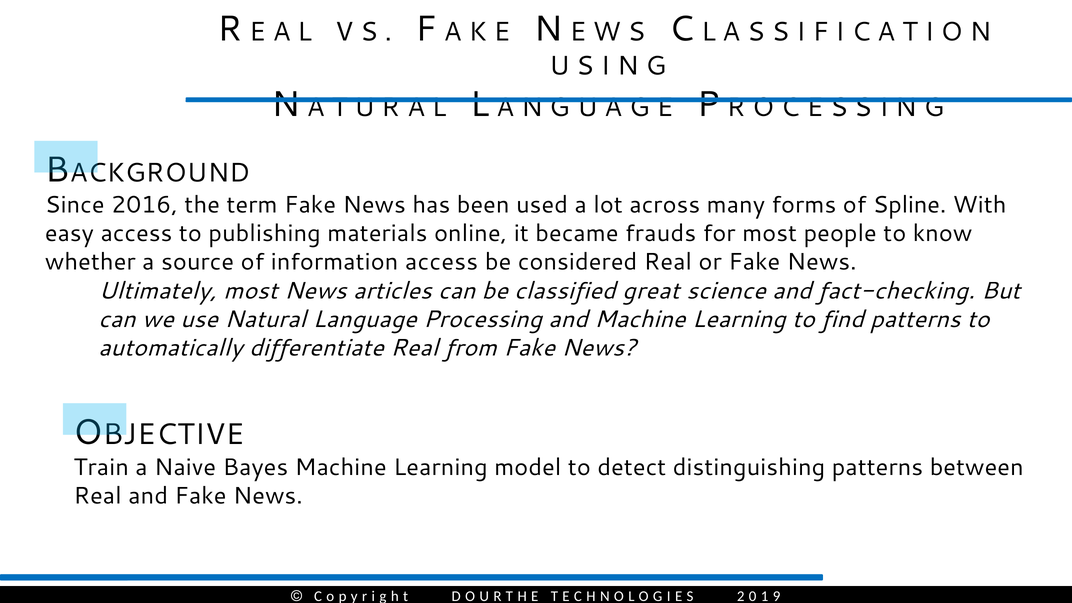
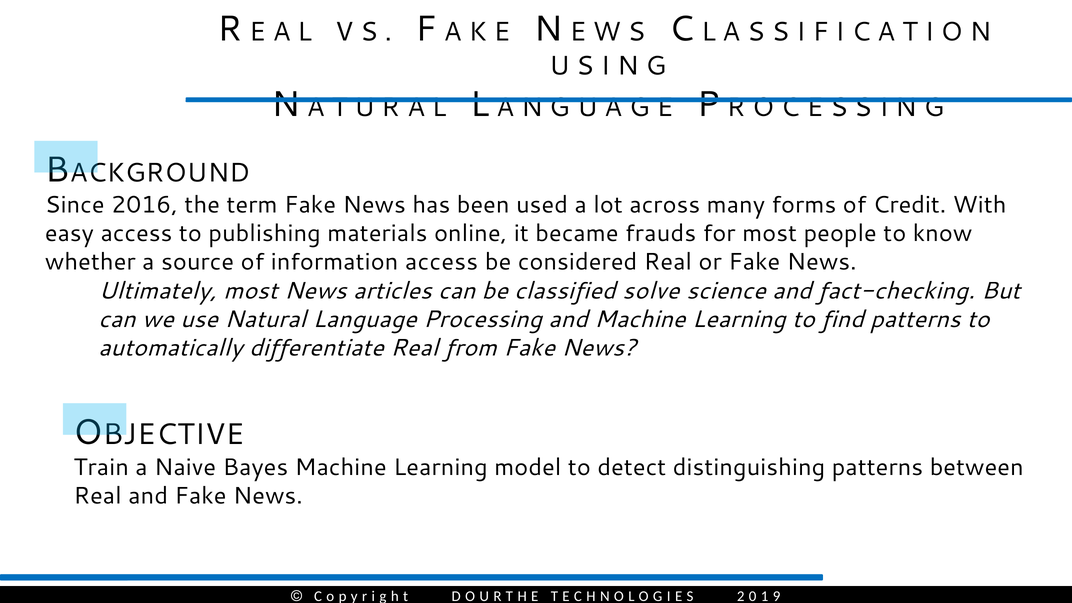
Spline: Spline -> Credit
great: great -> solve
